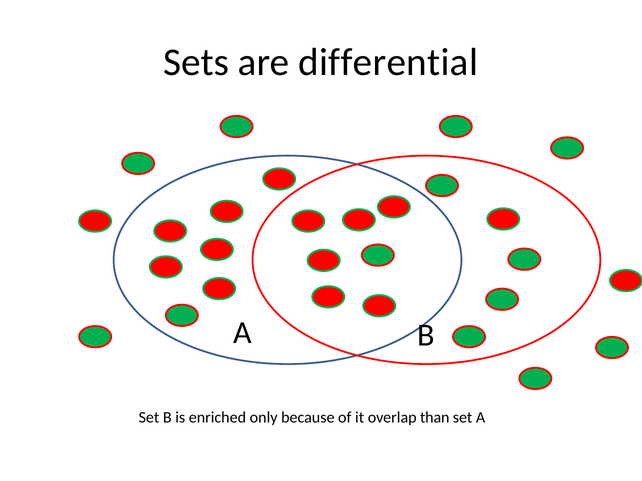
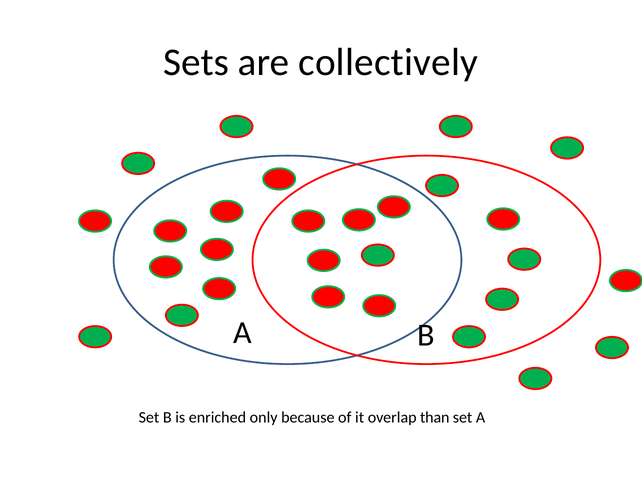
differential: differential -> collectively
